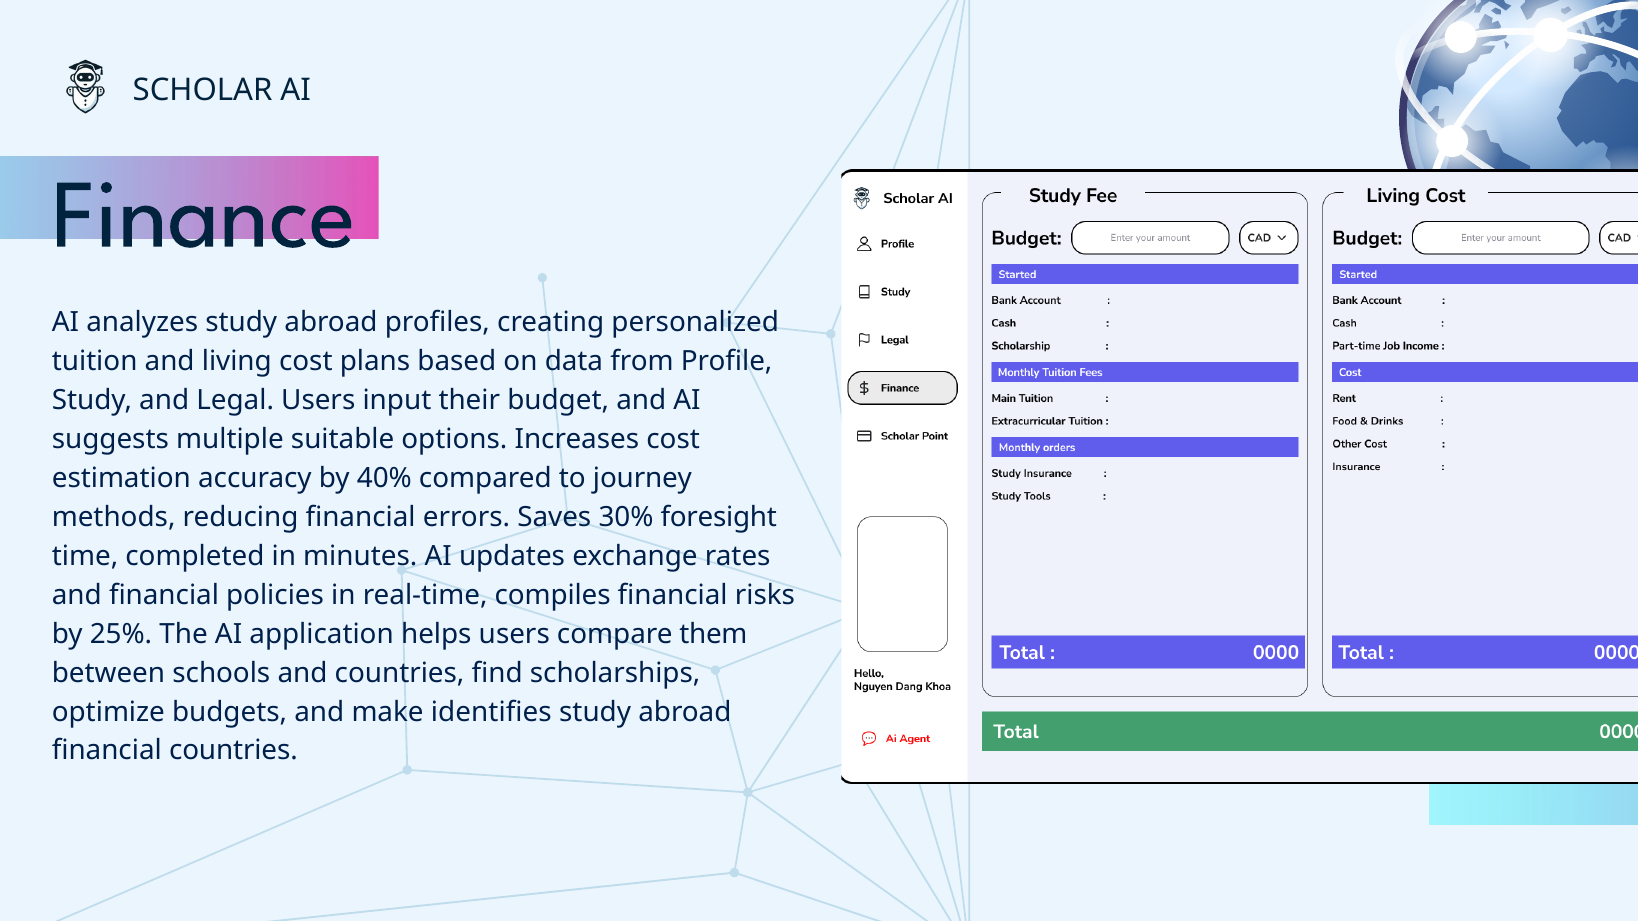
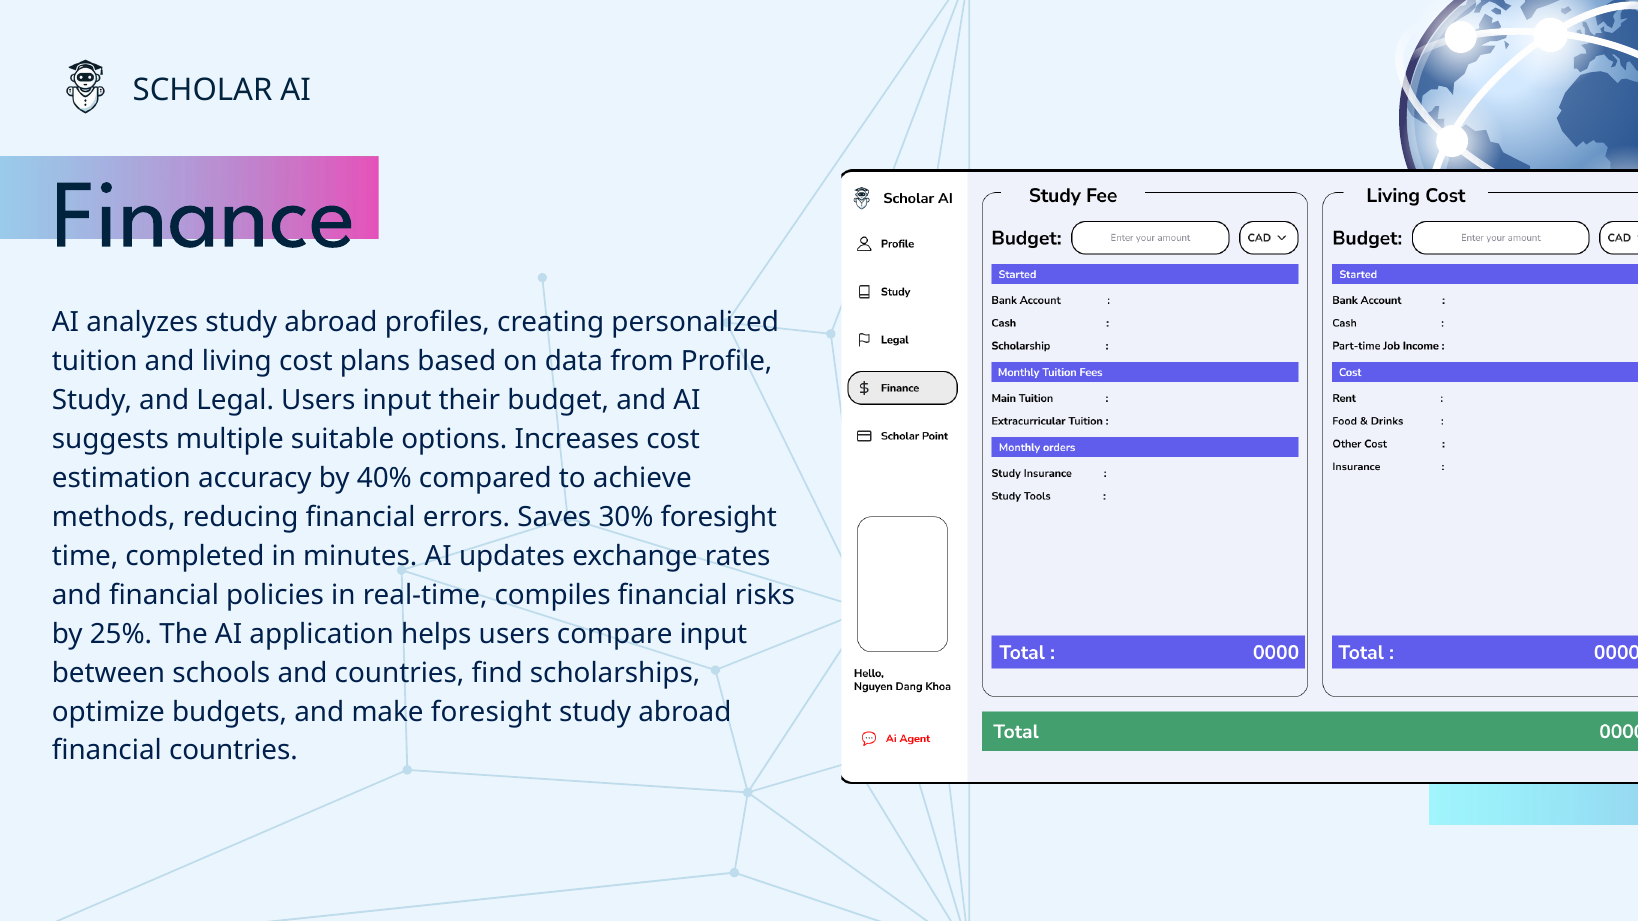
journey: journey -> achieve
compare them: them -> input
make identifies: identifies -> foresight
